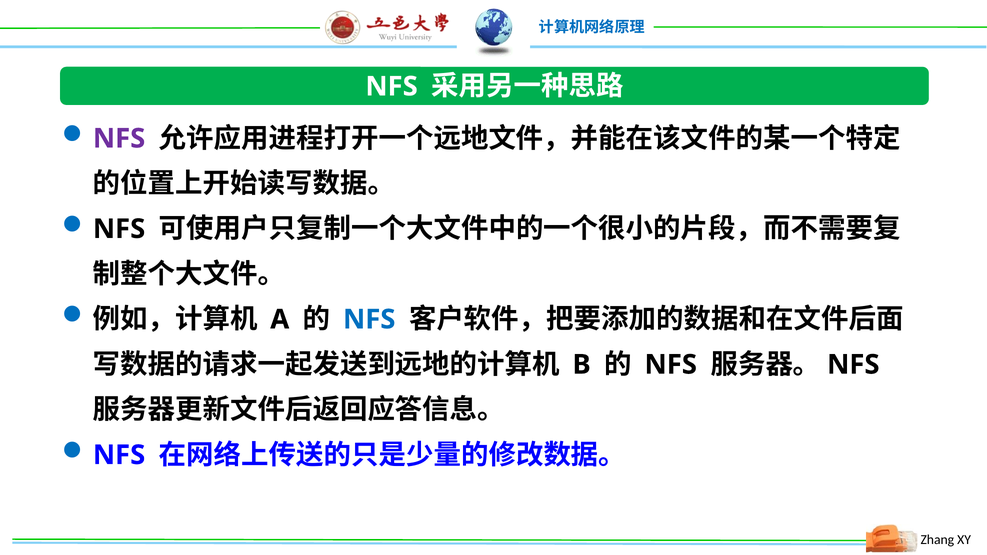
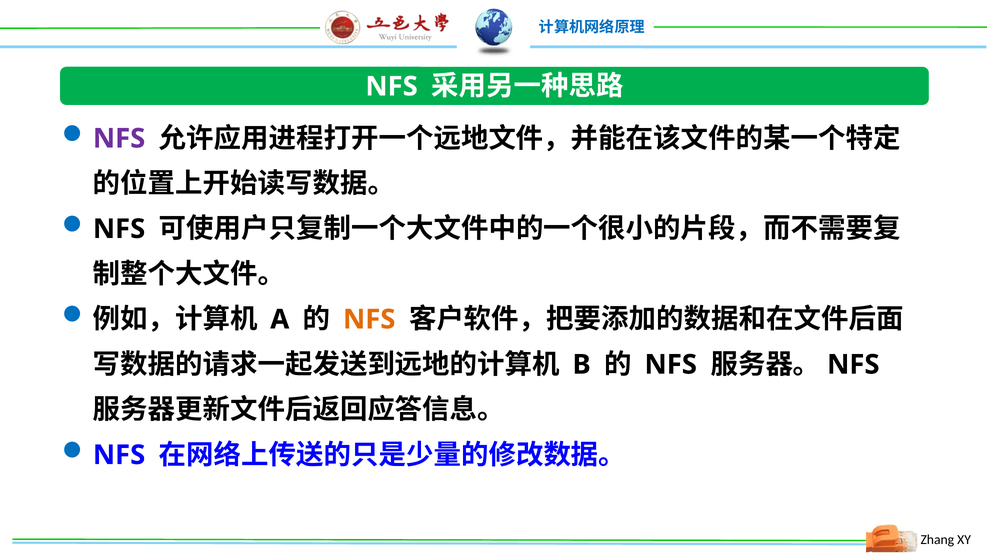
NFS at (369, 319) colour: blue -> orange
